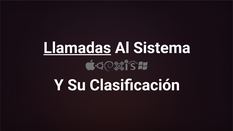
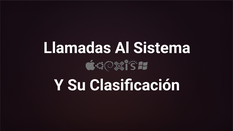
Llamadas underline: present -> none
